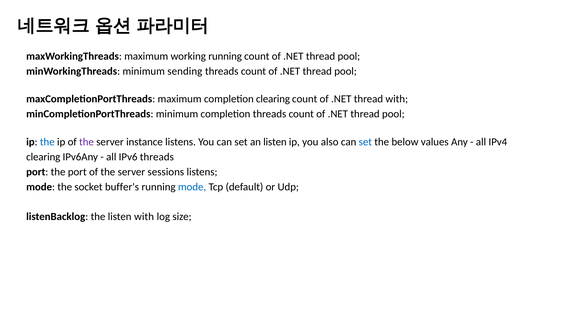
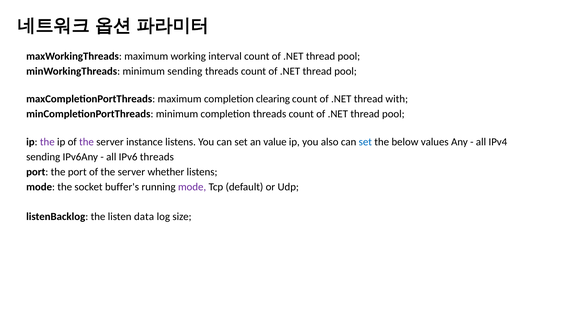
working running: running -> interval
the at (47, 142) colour: blue -> purple
an listen: listen -> value
clearing at (43, 157): clearing -> sending
sessions: sessions -> whether
mode at (192, 187) colour: blue -> purple
listen with: with -> data
